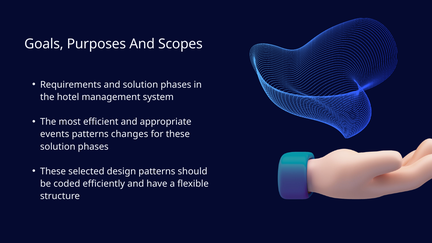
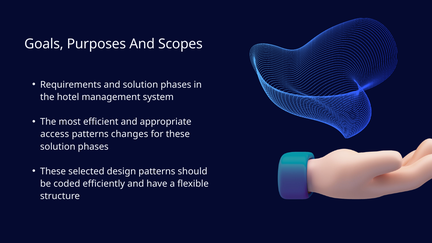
events: events -> access
